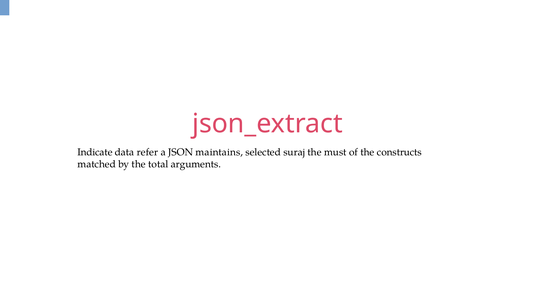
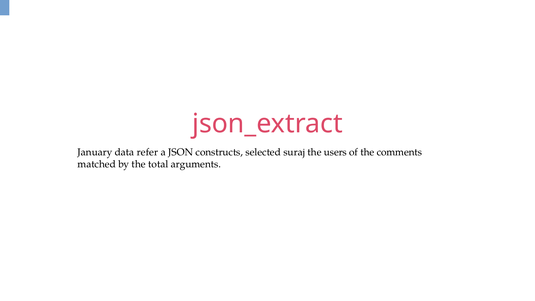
Indicate: Indicate -> January
maintains: maintains -> constructs
must: must -> users
constructs: constructs -> comments
